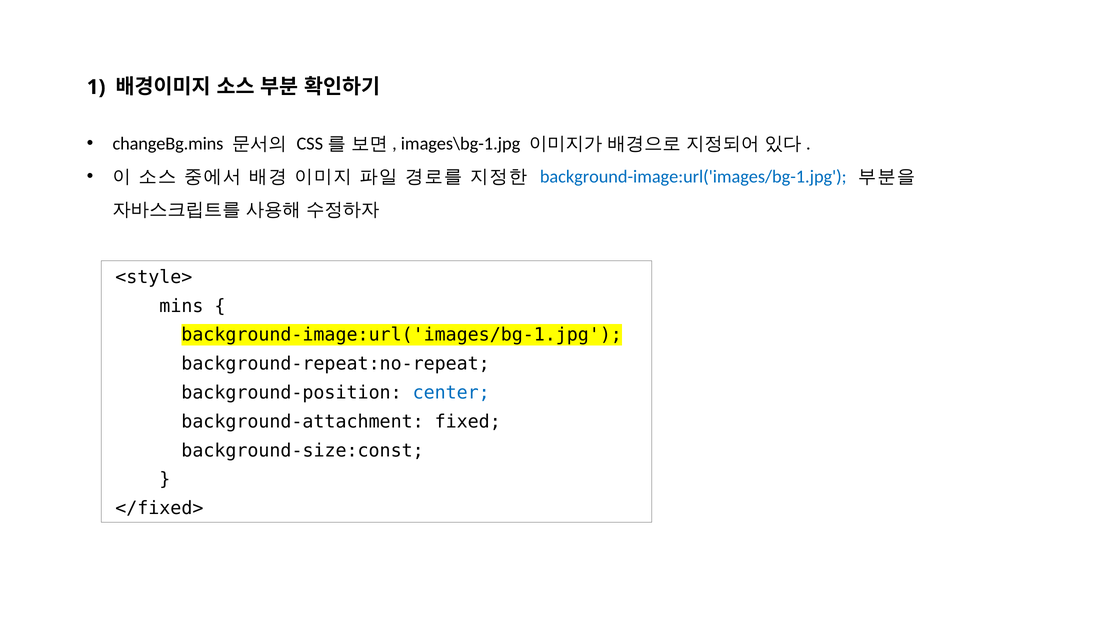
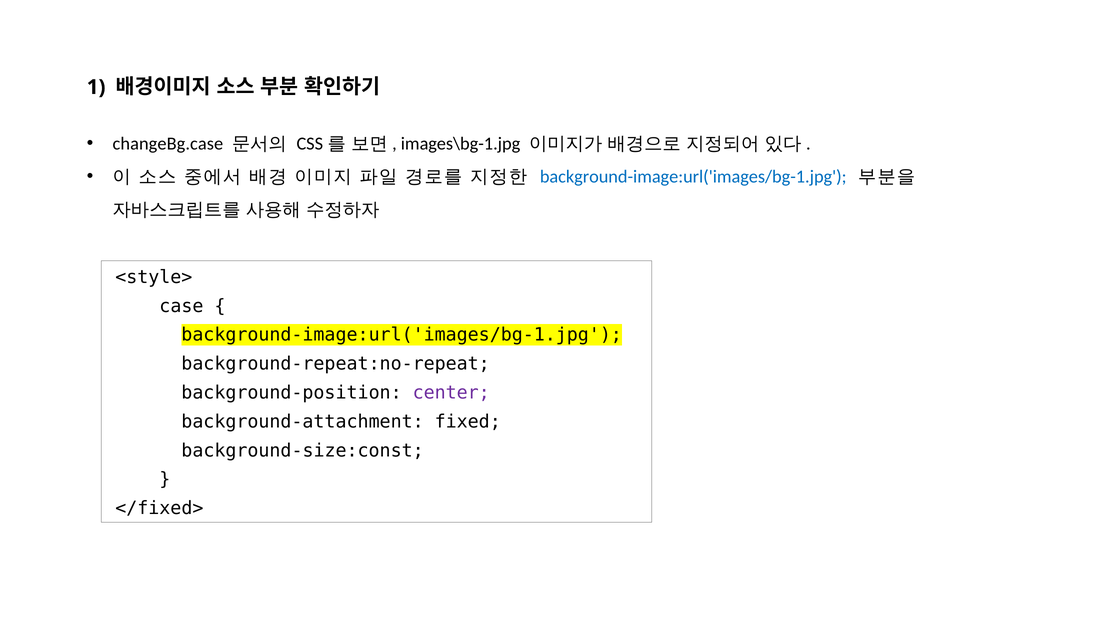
changeBg.mins: changeBg.mins -> changeBg.case
mins: mins -> case
center colour: blue -> purple
